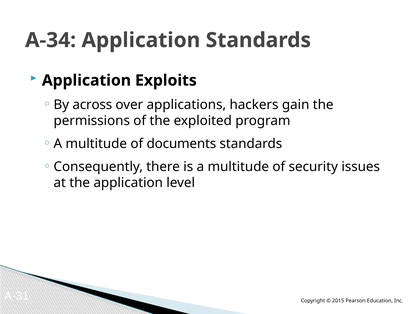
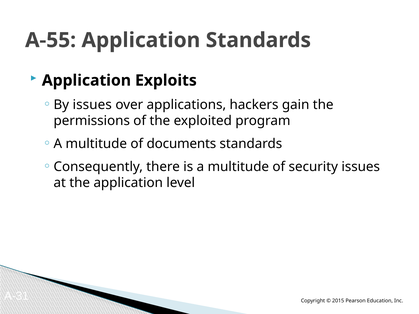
A-34: A-34 -> A-55
By across: across -> issues
